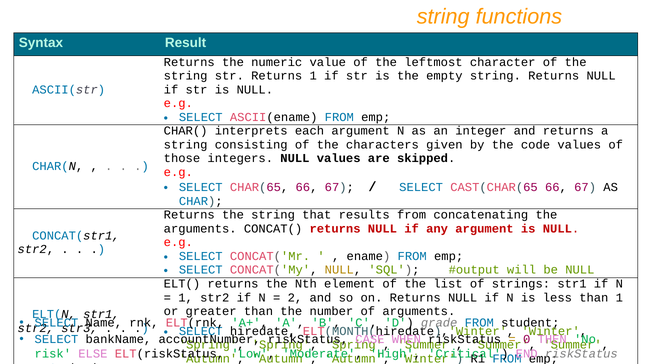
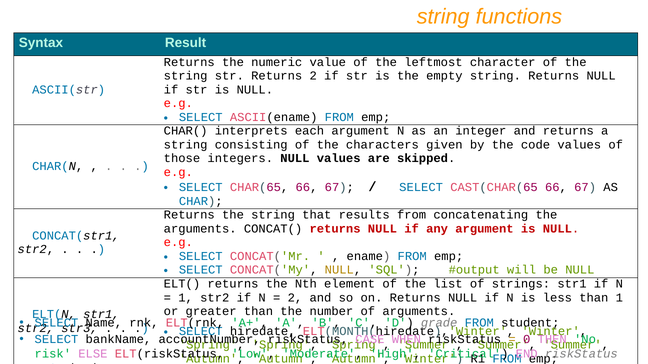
Returns 1: 1 -> 2
